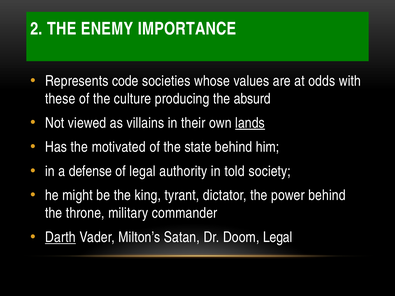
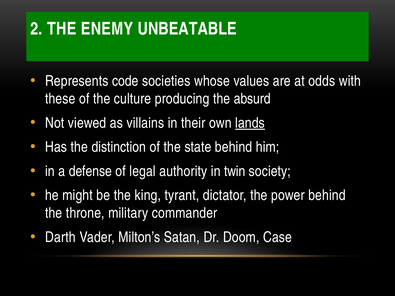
IMPORTANCE: IMPORTANCE -> UNBEATABLE
motivated: motivated -> distinction
told: told -> twin
Darth underline: present -> none
Doom Legal: Legal -> Case
